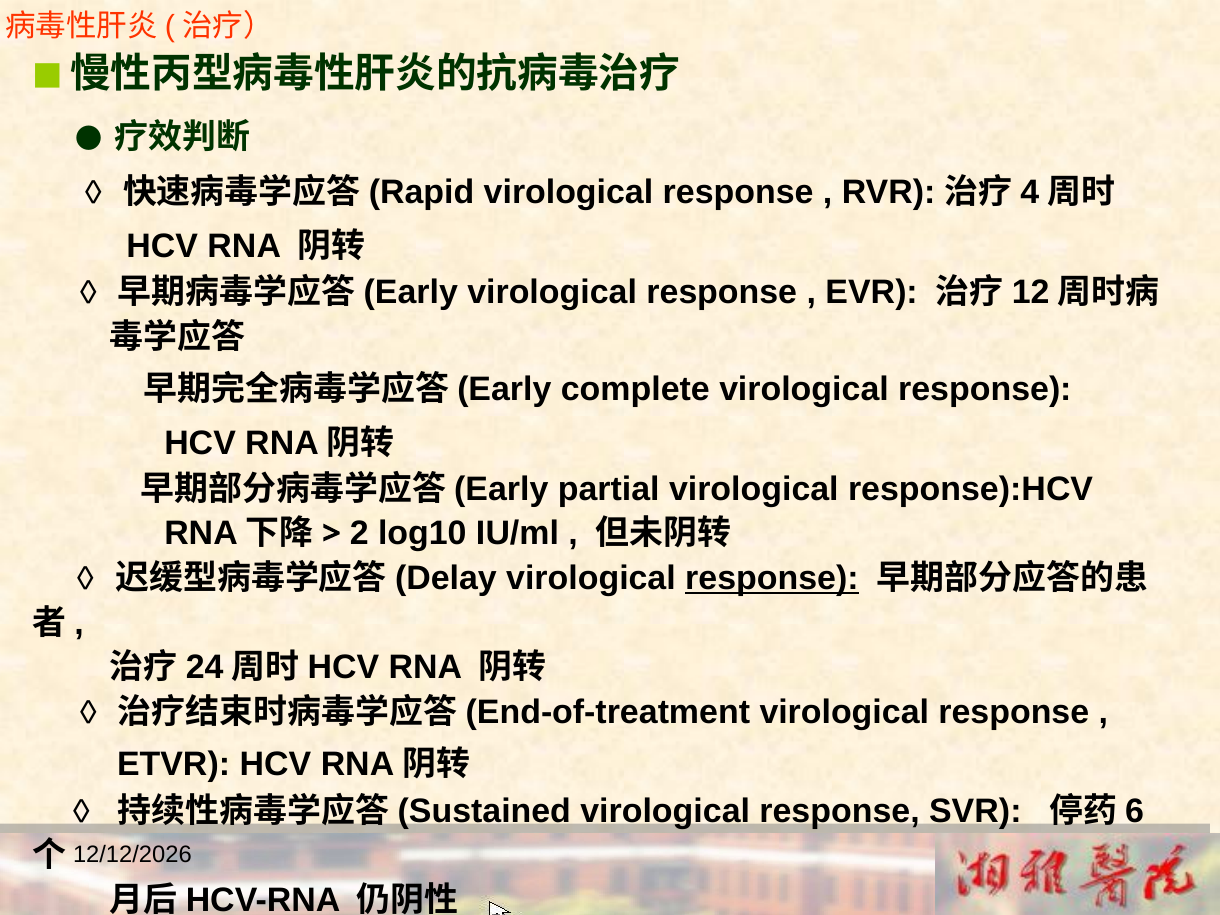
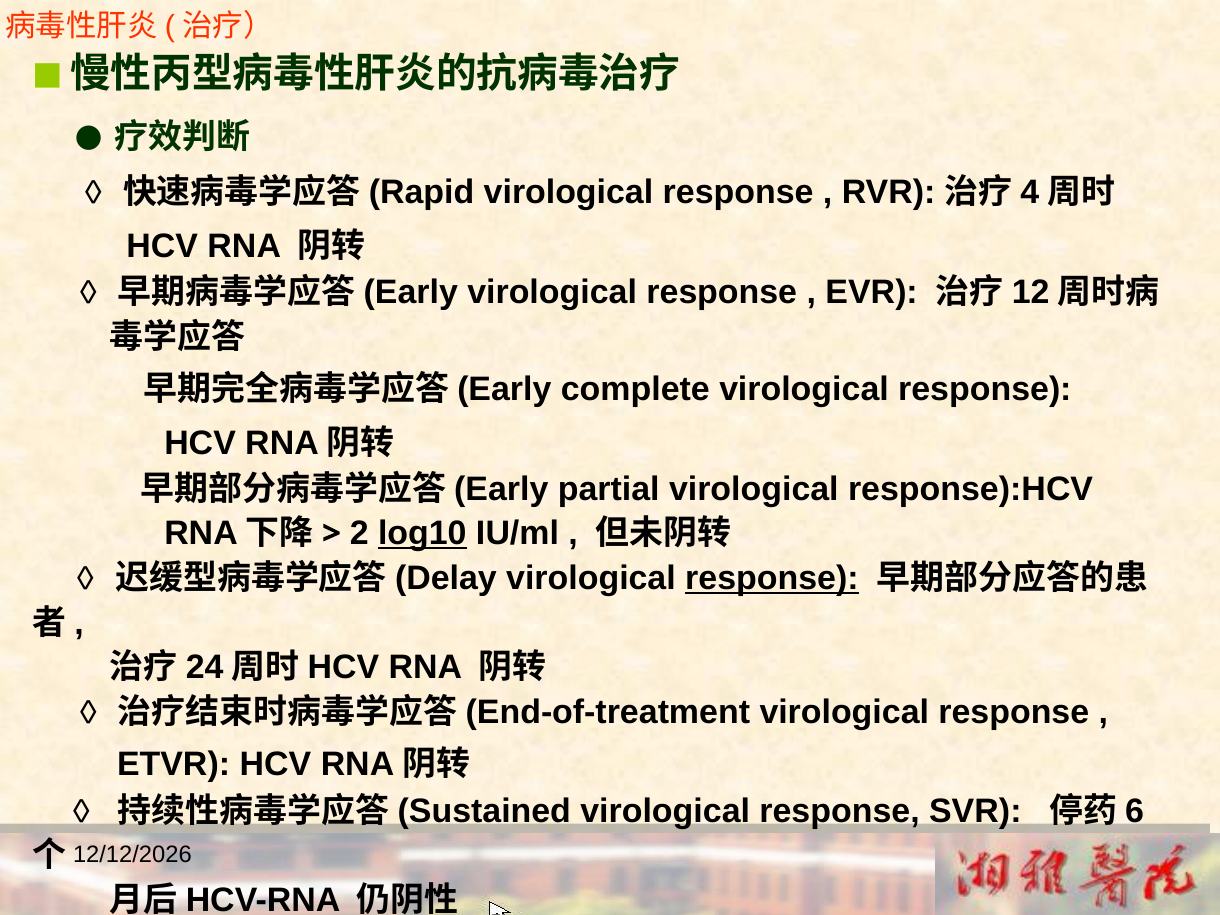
log10 underline: none -> present
